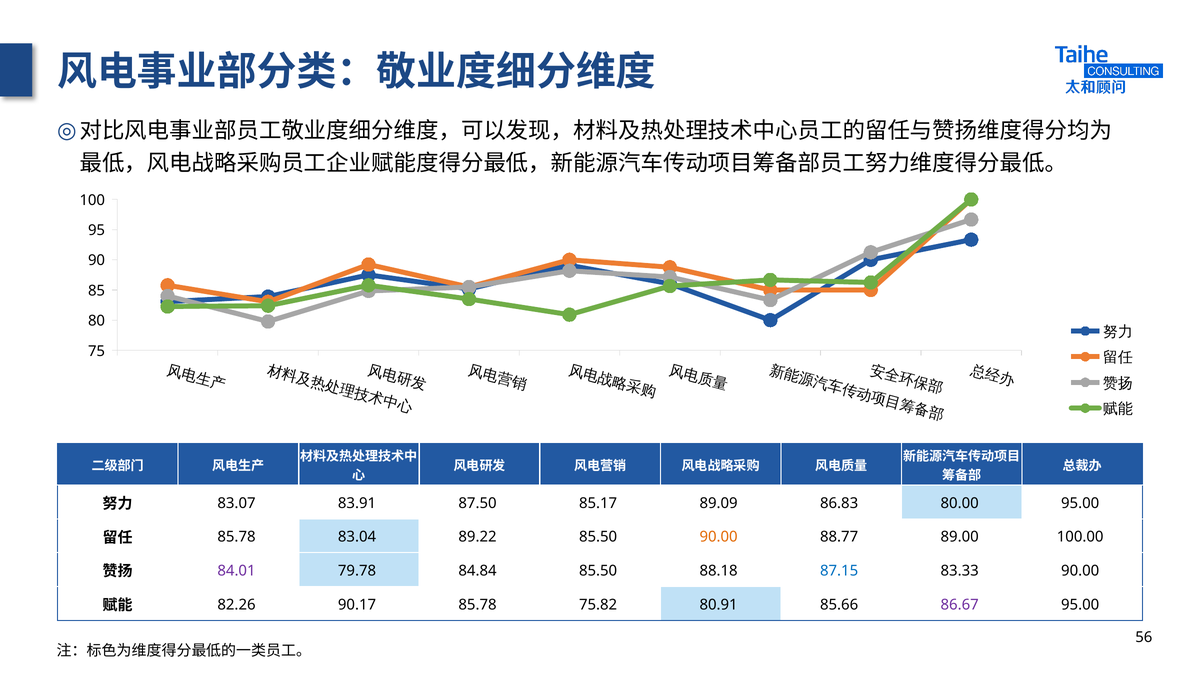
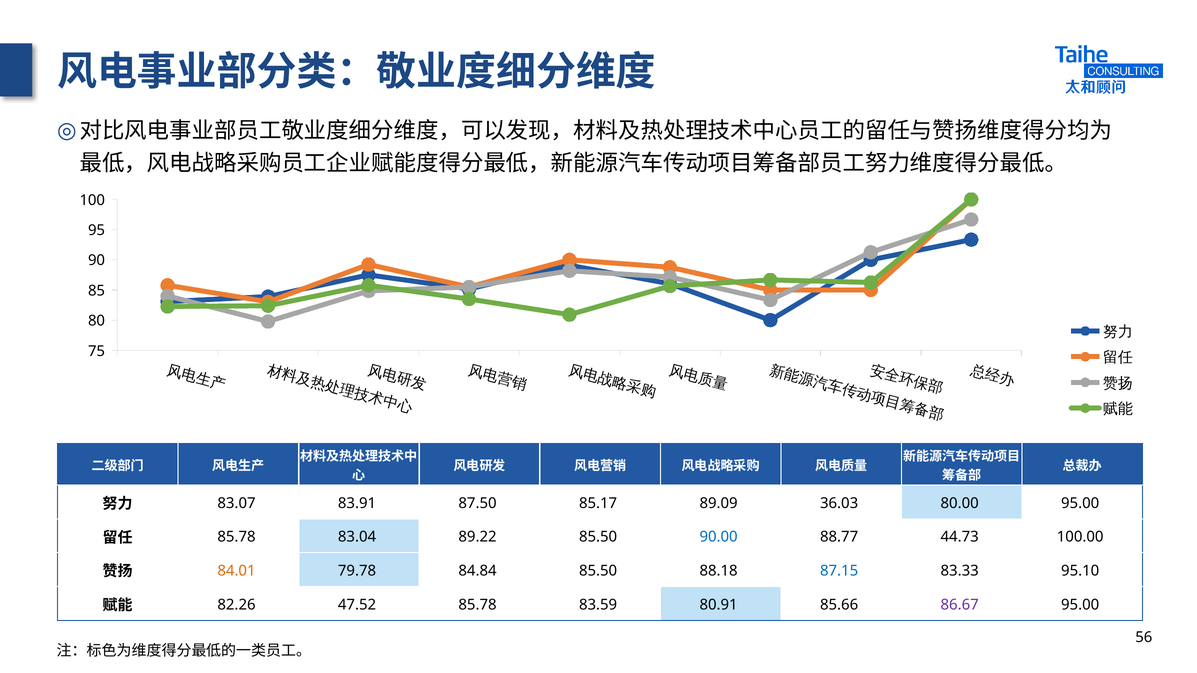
86.83: 86.83 -> 36.03
90.00 at (719, 537) colour: orange -> blue
89.00: 89.00 -> 44.73
84.01 colour: purple -> orange
83.33 90.00: 90.00 -> 95.10
90.17: 90.17 -> 47.52
75.82: 75.82 -> 83.59
